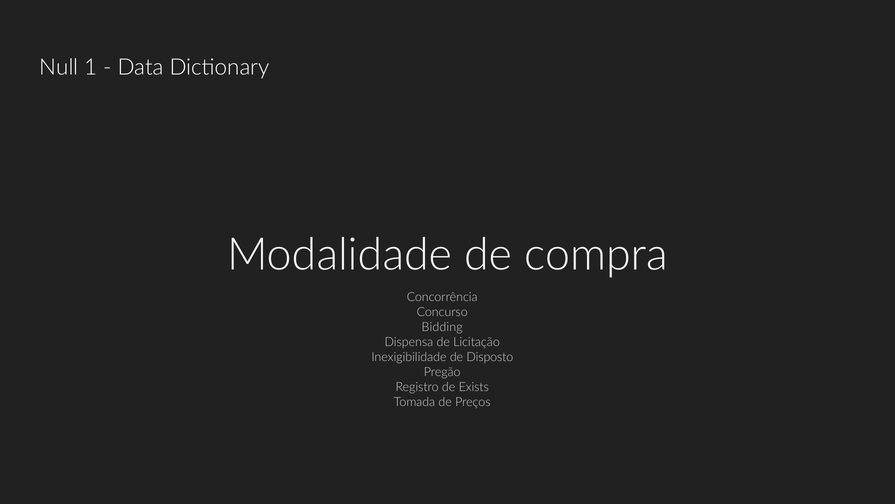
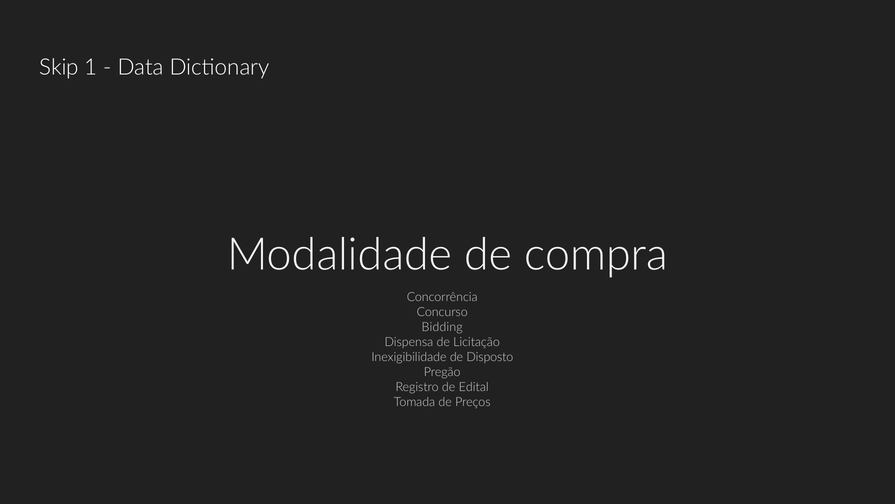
Null: Null -> Skip
Exists: Exists -> Edital
